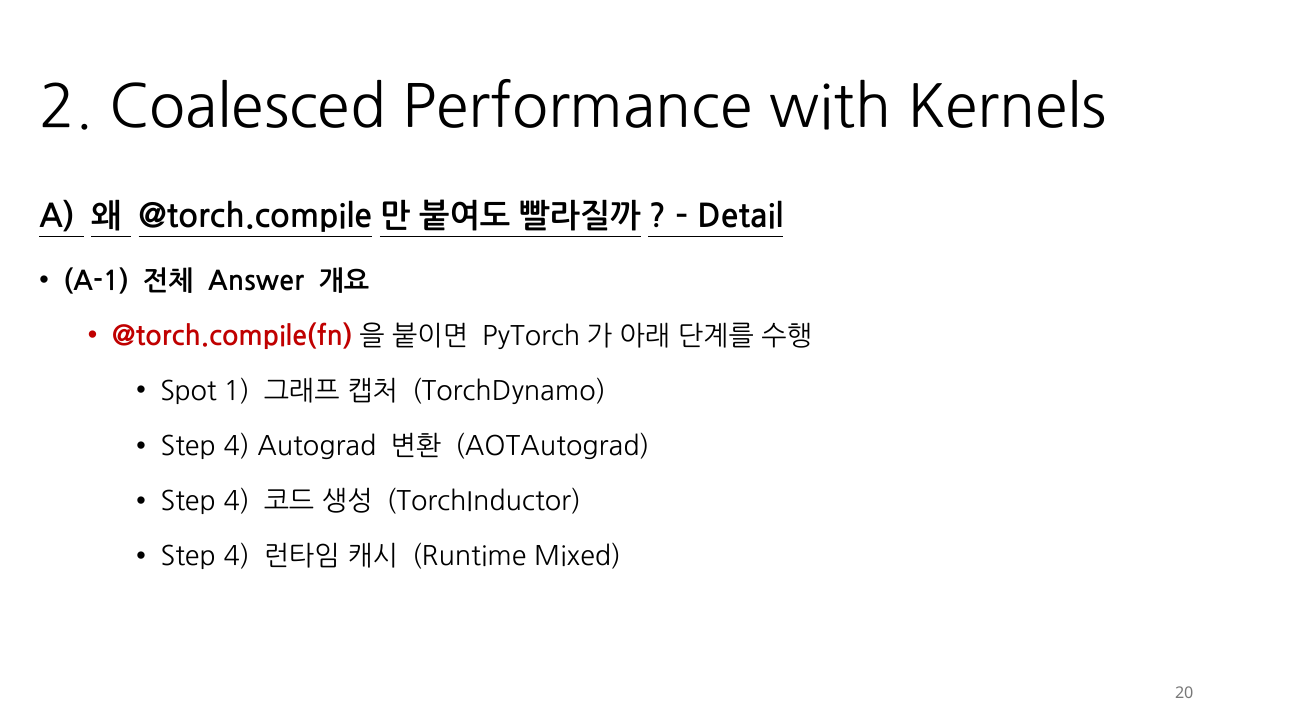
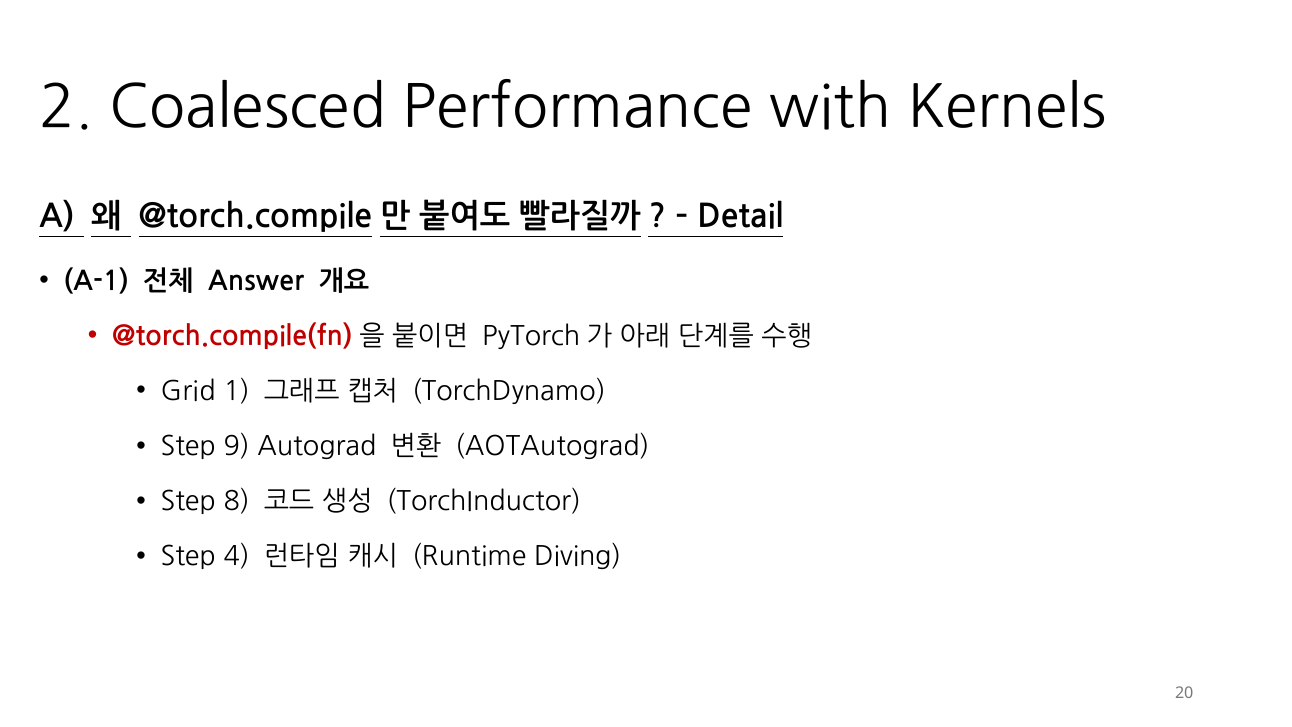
Spot: Spot -> Grid
4 at (237, 447): 4 -> 9
4 at (237, 502): 4 -> 8
Mixed: Mixed -> Diving
